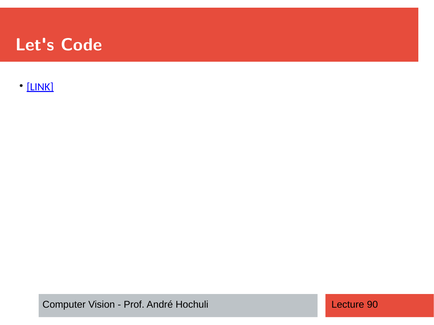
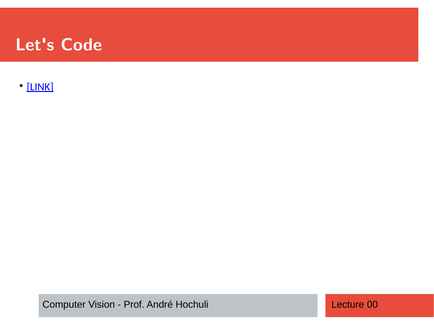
90: 90 -> 00
